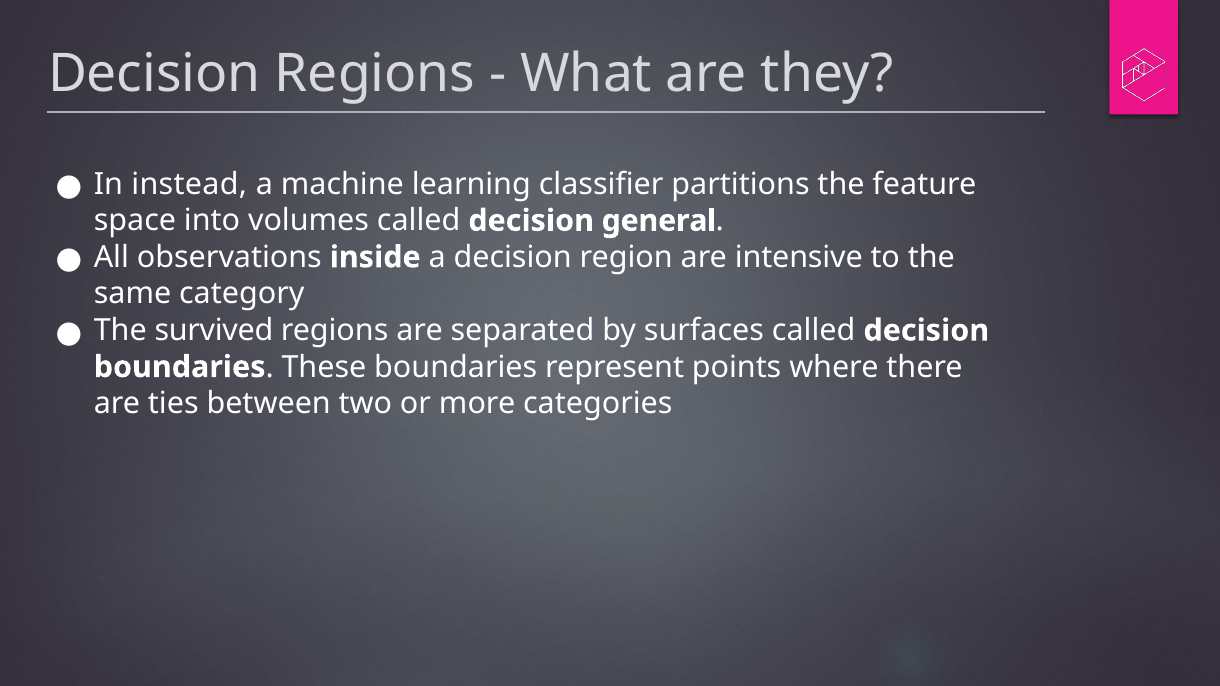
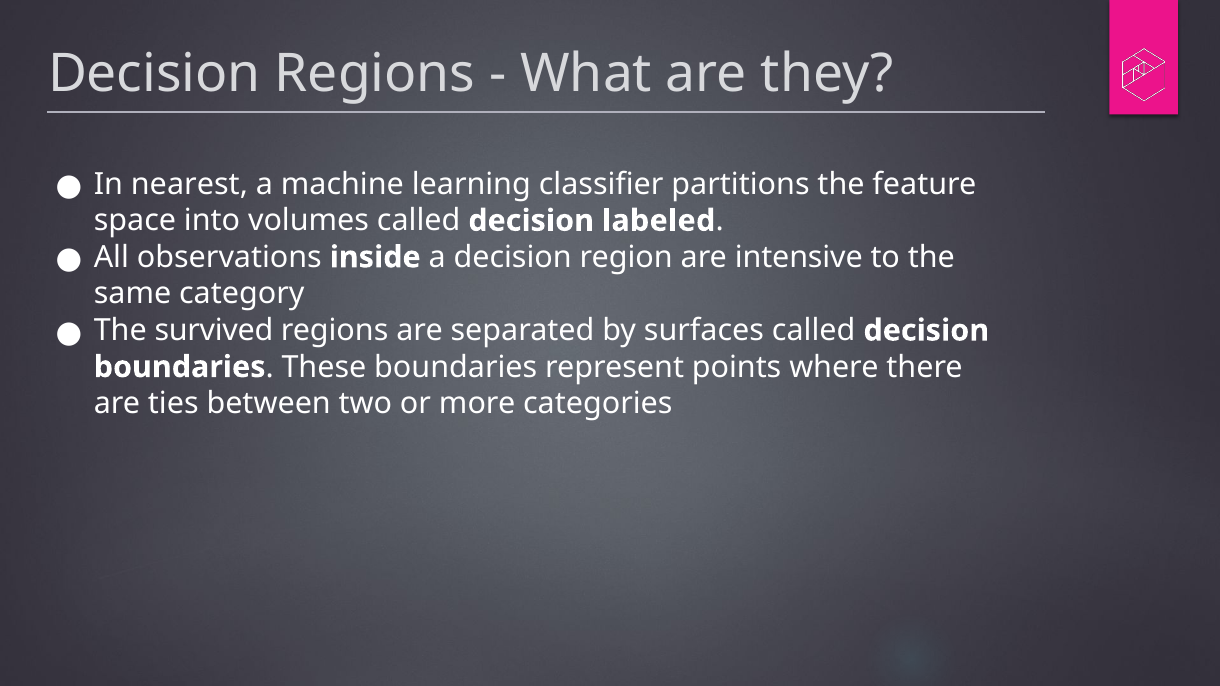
instead: instead -> nearest
general: general -> labeled
